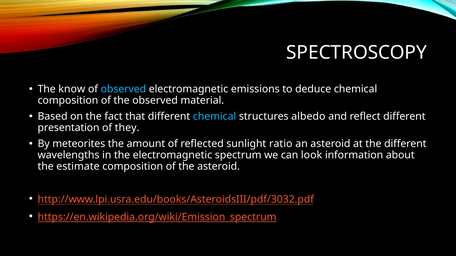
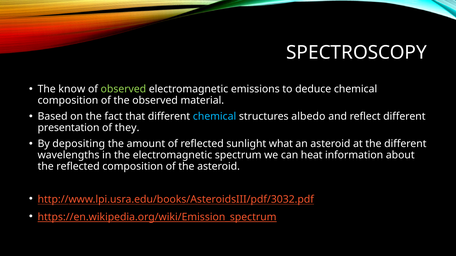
observed at (123, 89) colour: light blue -> light green
meteorites: meteorites -> depositing
ratio: ratio -> what
look: look -> heat
the estimate: estimate -> reflected
